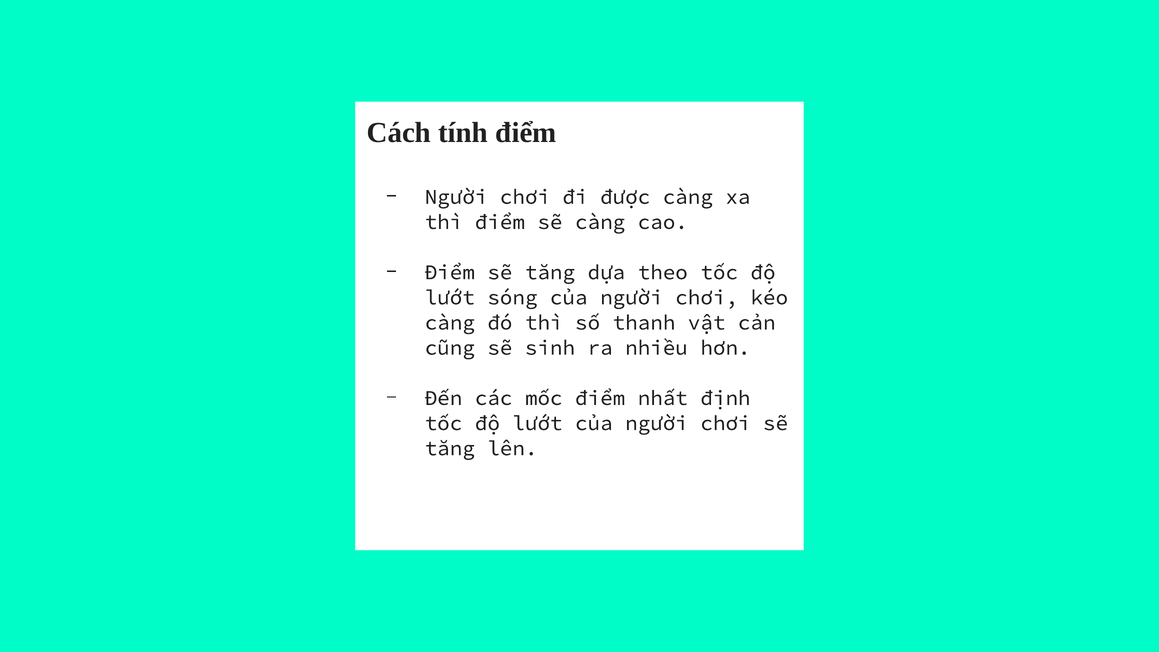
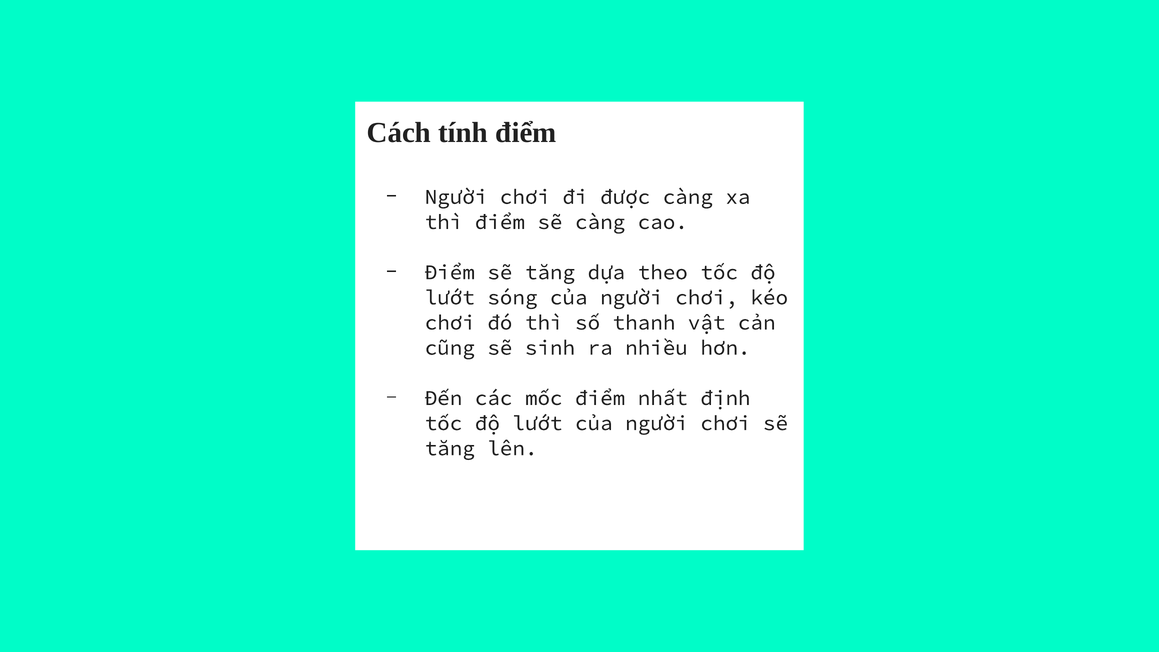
càng at (450, 323): càng -> chơi
